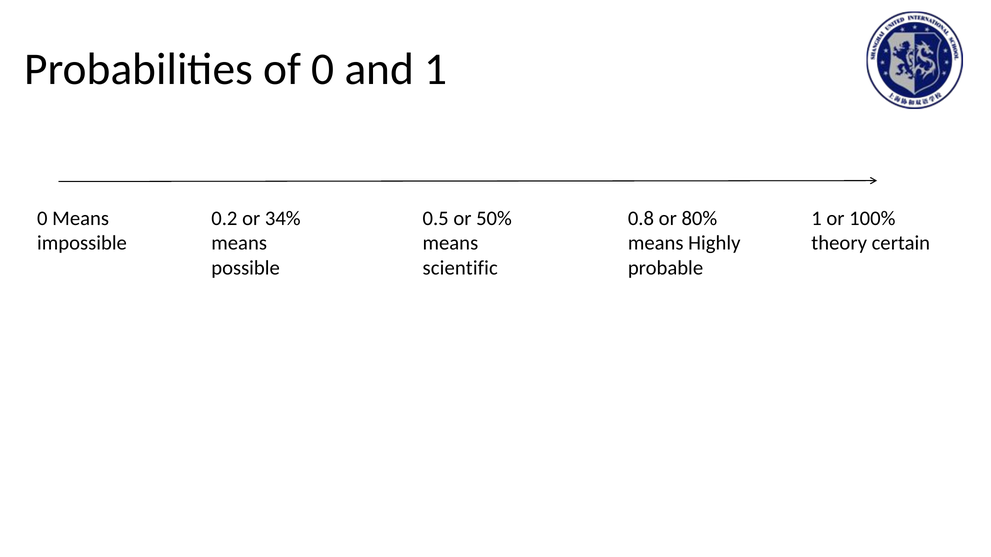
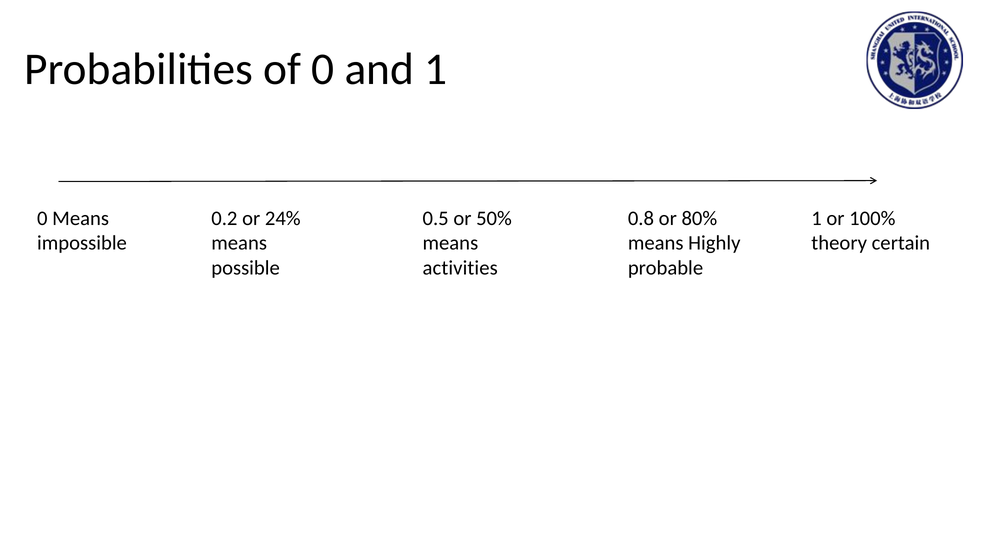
34%: 34% -> 24%
scientific: scientific -> activities
